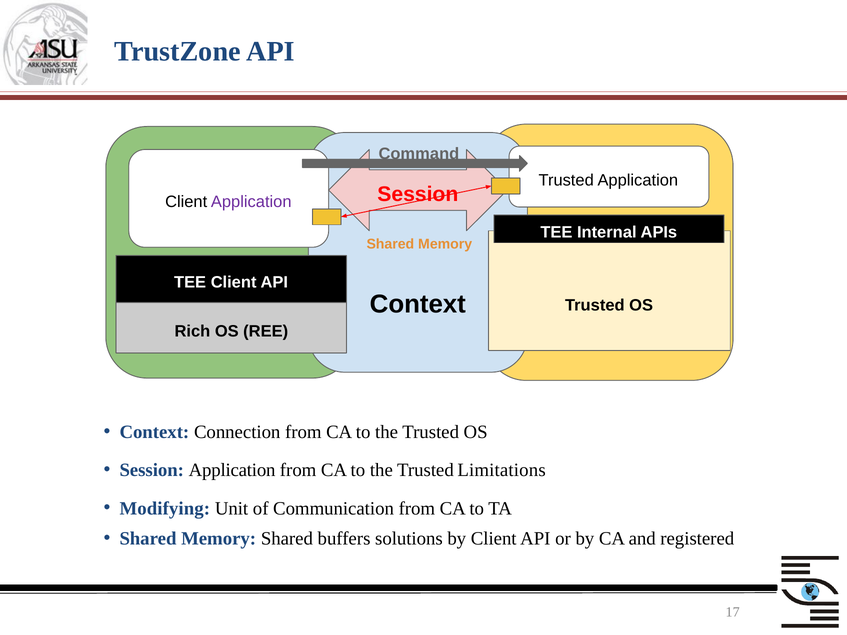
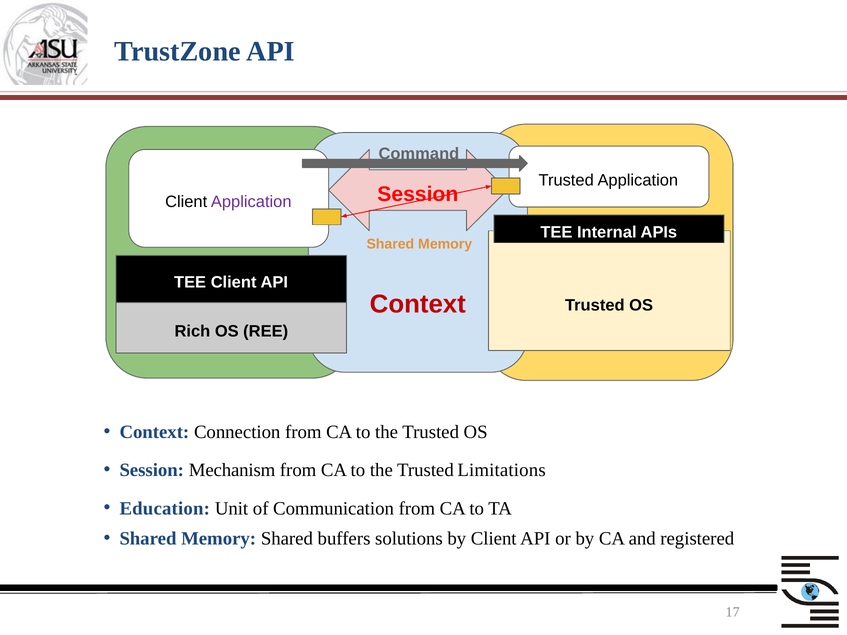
Context at (418, 304) colour: black -> red
Session Application: Application -> Mechanism
Modifying: Modifying -> Education
